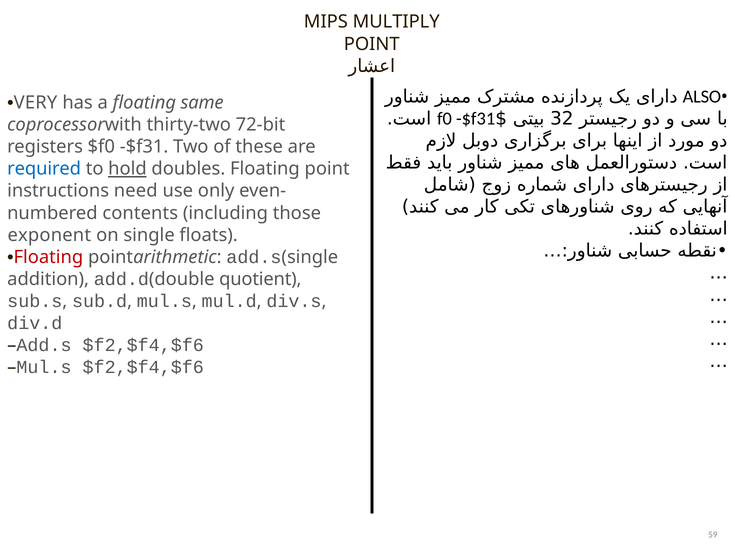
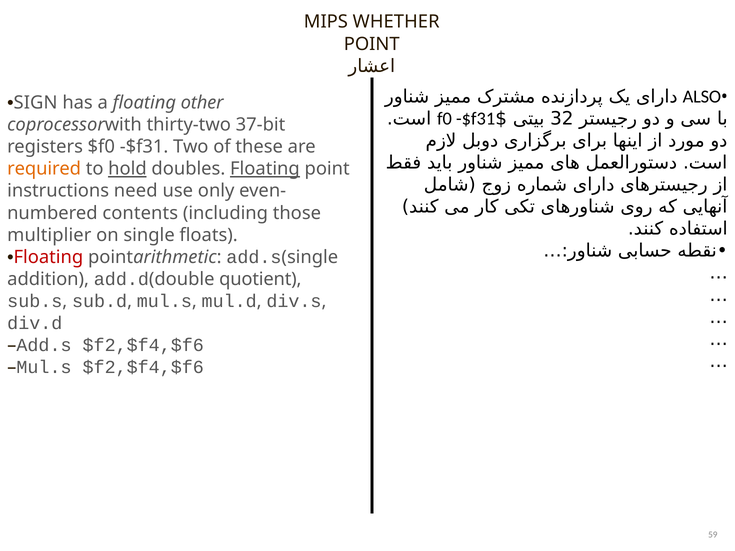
MULTIPLY: MULTIPLY -> WHETHER
VERY: VERY -> SIGN
same: same -> other
72-bit: 72-bit -> 37-bit
required colour: blue -> orange
Floating at (265, 169) underline: none -> present
exponent: exponent -> multiplier
